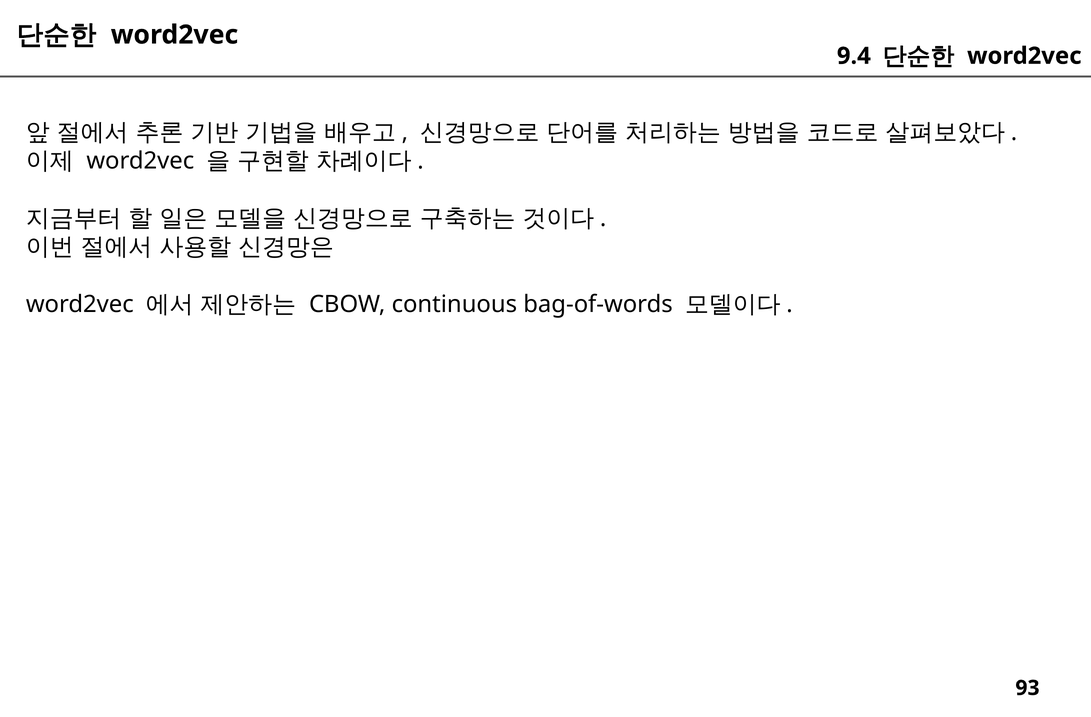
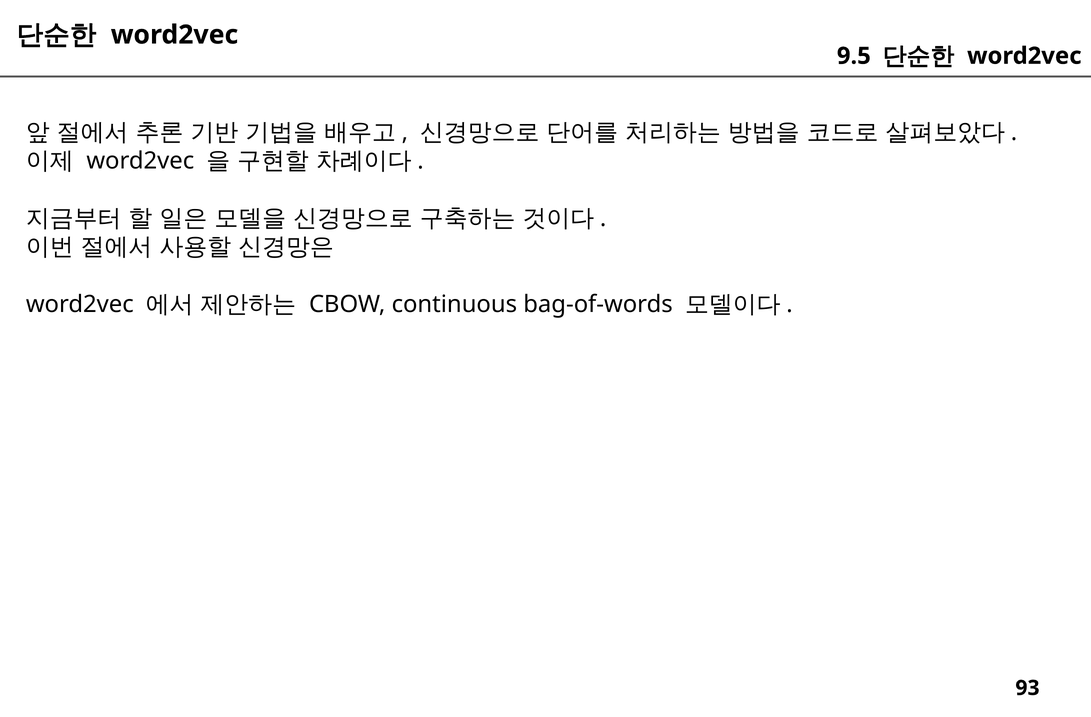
9.4: 9.4 -> 9.5
